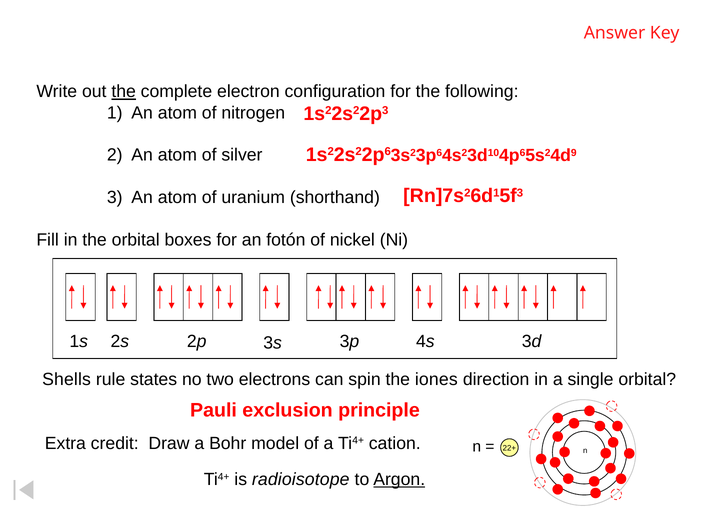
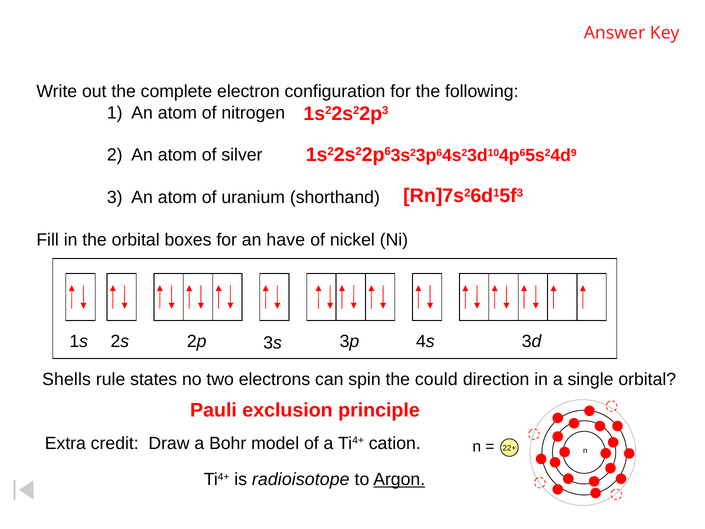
the at (124, 92) underline: present -> none
fotón: fotón -> have
iones: iones -> could
